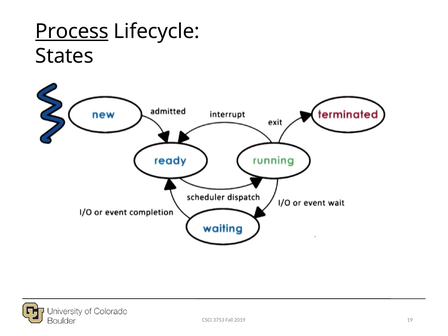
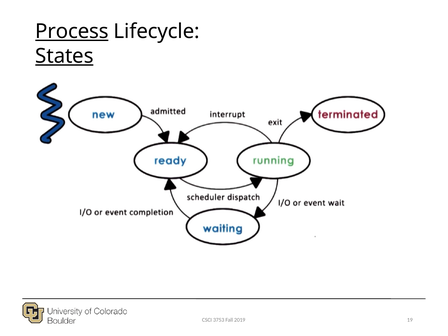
States underline: none -> present
